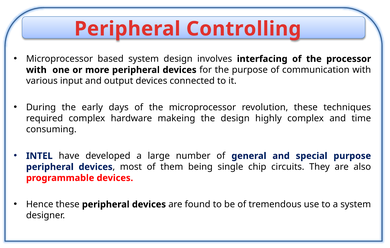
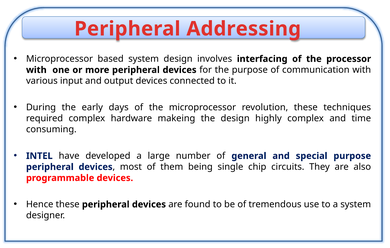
Controlling: Controlling -> Addressing
